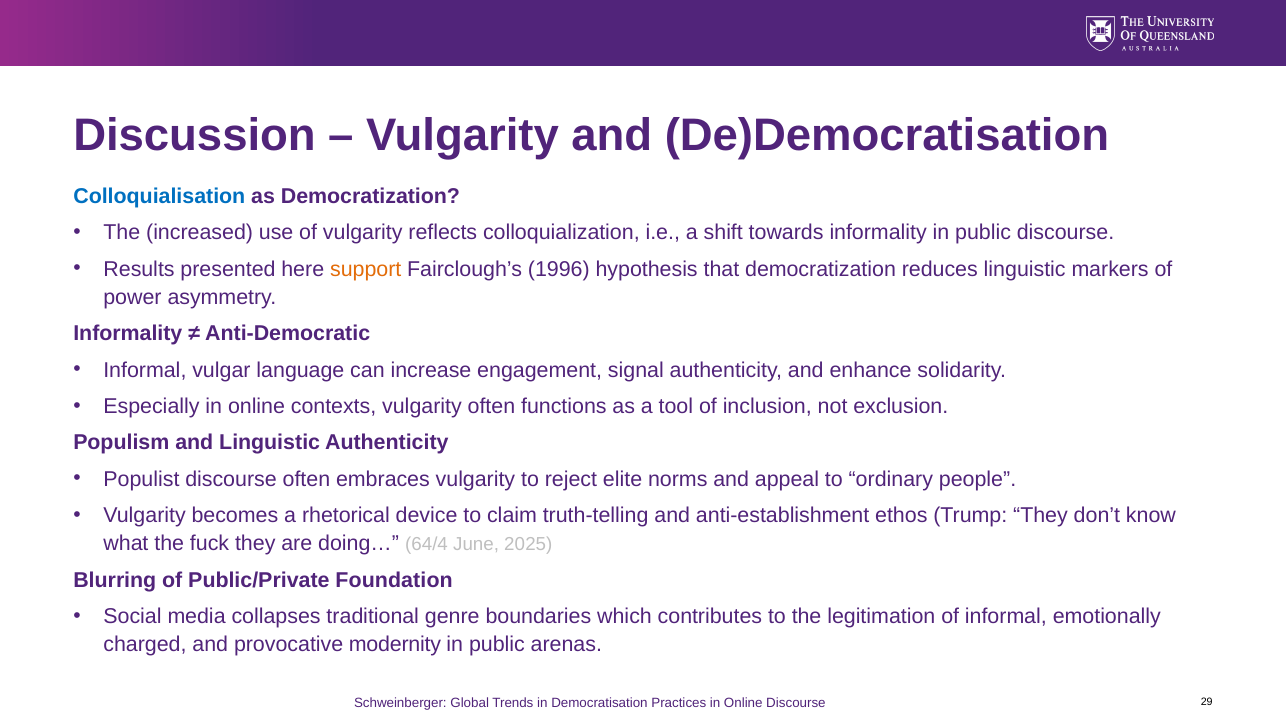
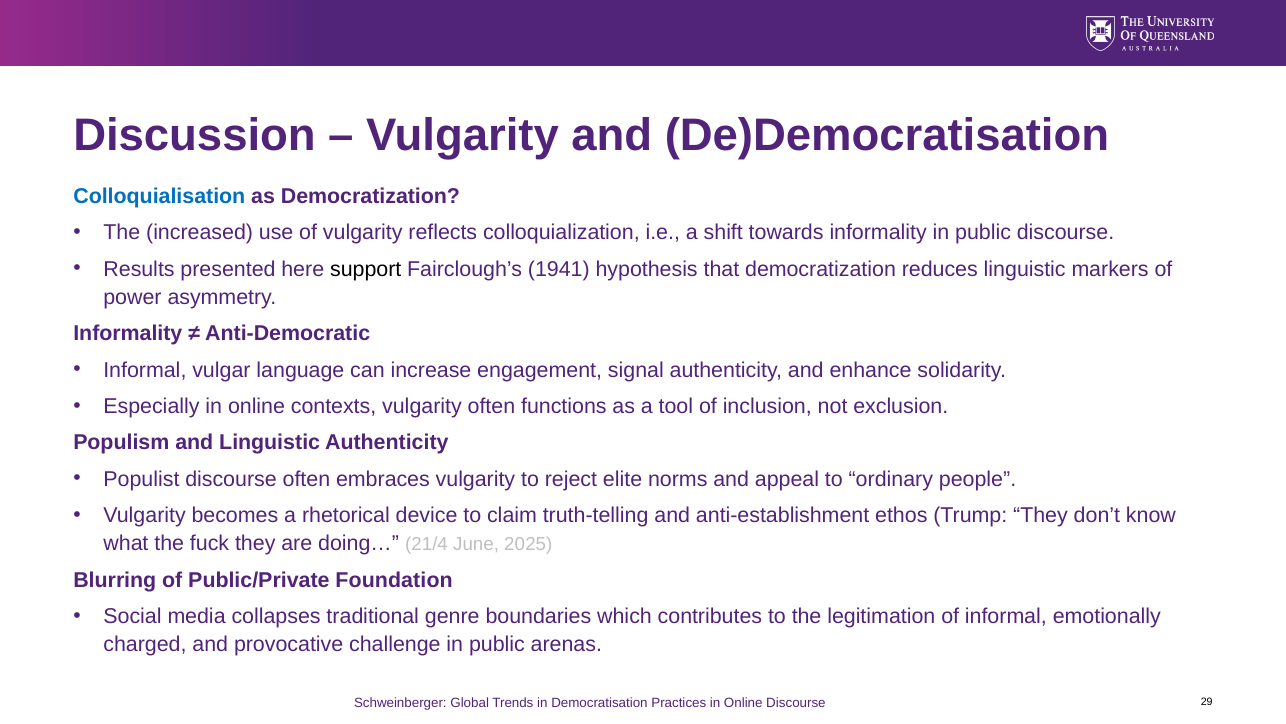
support colour: orange -> black
1996: 1996 -> 1941
64/4: 64/4 -> 21/4
modernity: modernity -> challenge
